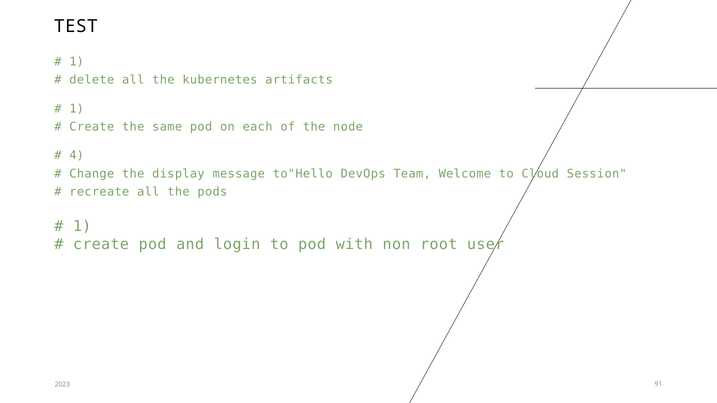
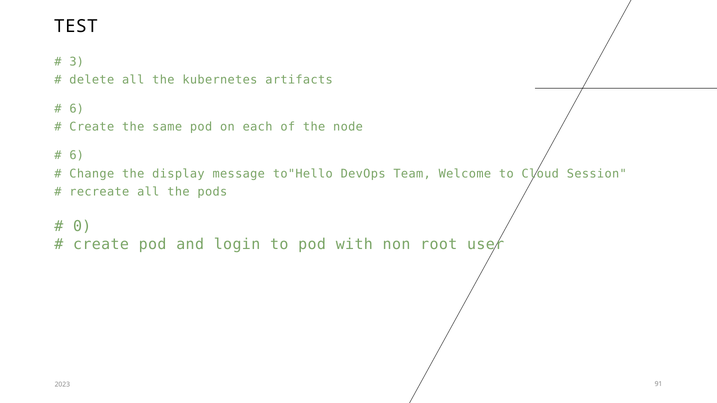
1 at (77, 62): 1 -> 3
1 at (77, 109): 1 -> 6
4 at (77, 156): 4 -> 6
1 at (82, 227): 1 -> 0
